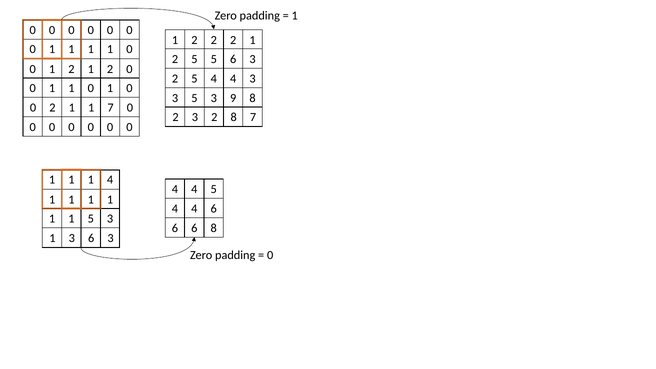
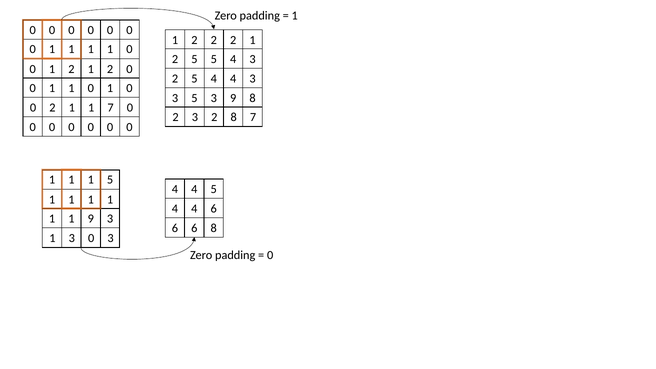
5 5 6: 6 -> 4
4 at (110, 180): 4 -> 5
1 5: 5 -> 9
3 6: 6 -> 0
